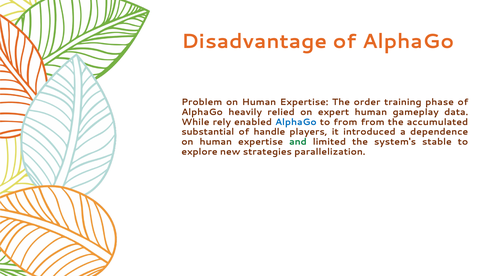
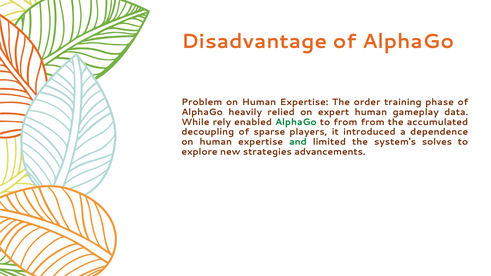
AlphaGo at (296, 122) colour: blue -> green
substantial: substantial -> decoupling
handle: handle -> sparse
stable: stable -> solves
parallelization: parallelization -> advancements
